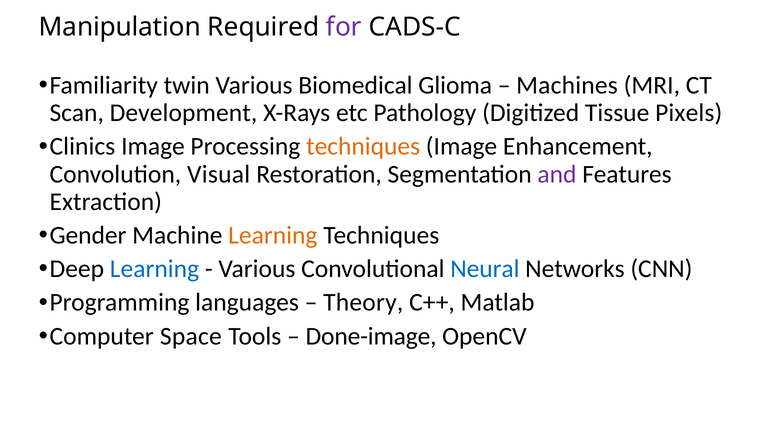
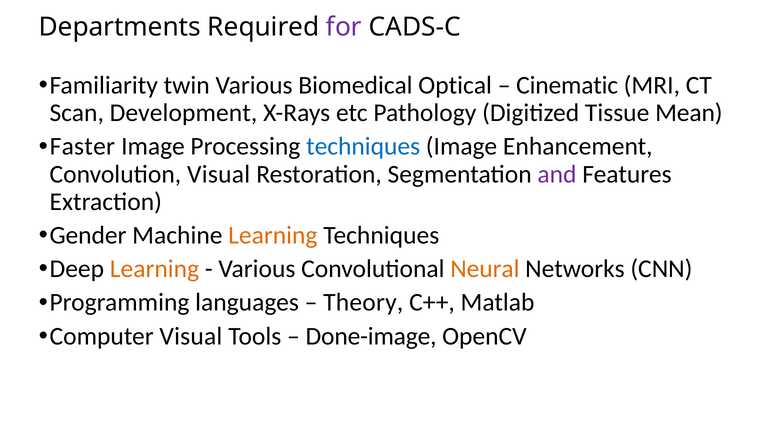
Manipulation: Manipulation -> Departments
Glioma: Glioma -> Optical
Machines: Machines -> Cinematic
Pixels: Pixels -> Mean
Clinics: Clinics -> Faster
techniques at (363, 146) colour: orange -> blue
Learning at (154, 269) colour: blue -> orange
Neural colour: blue -> orange
Computer Space: Space -> Visual
